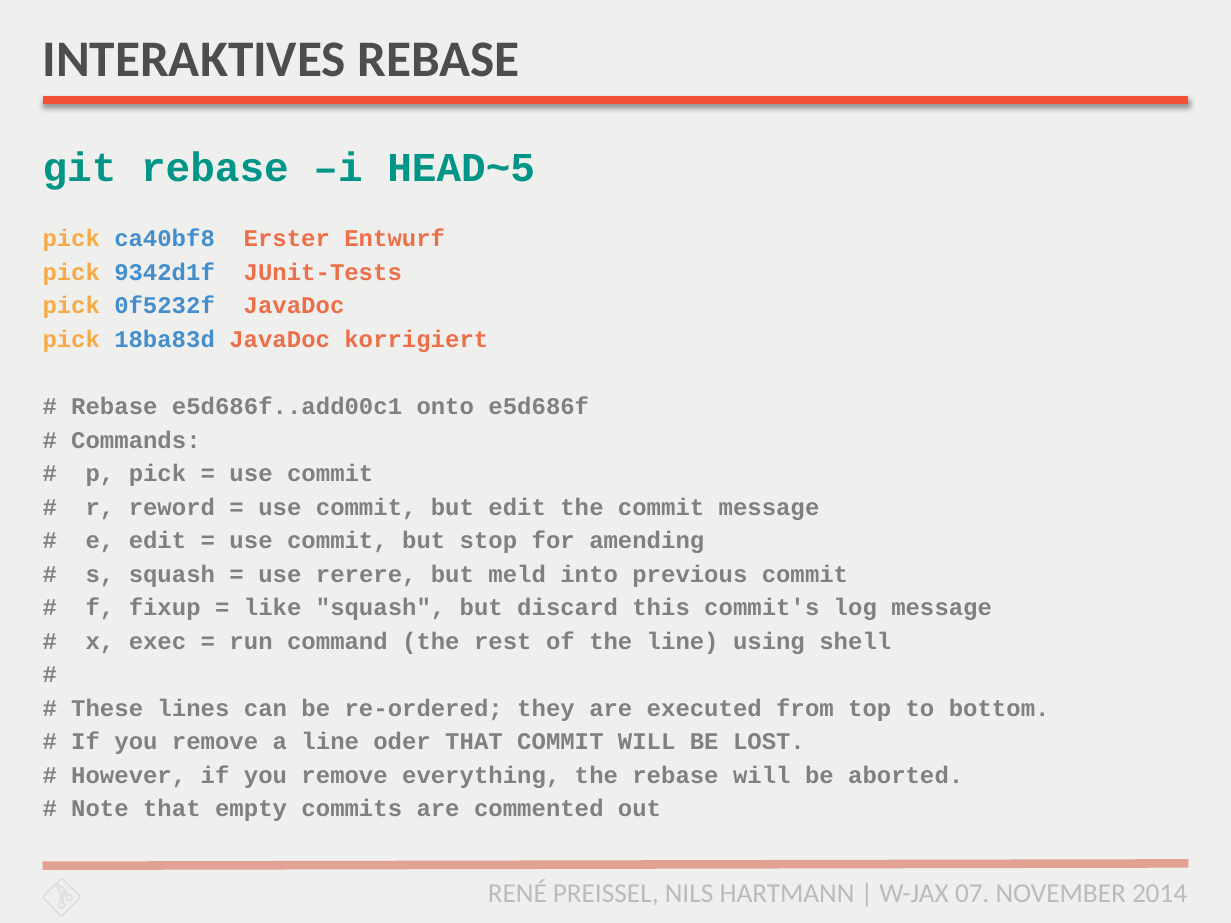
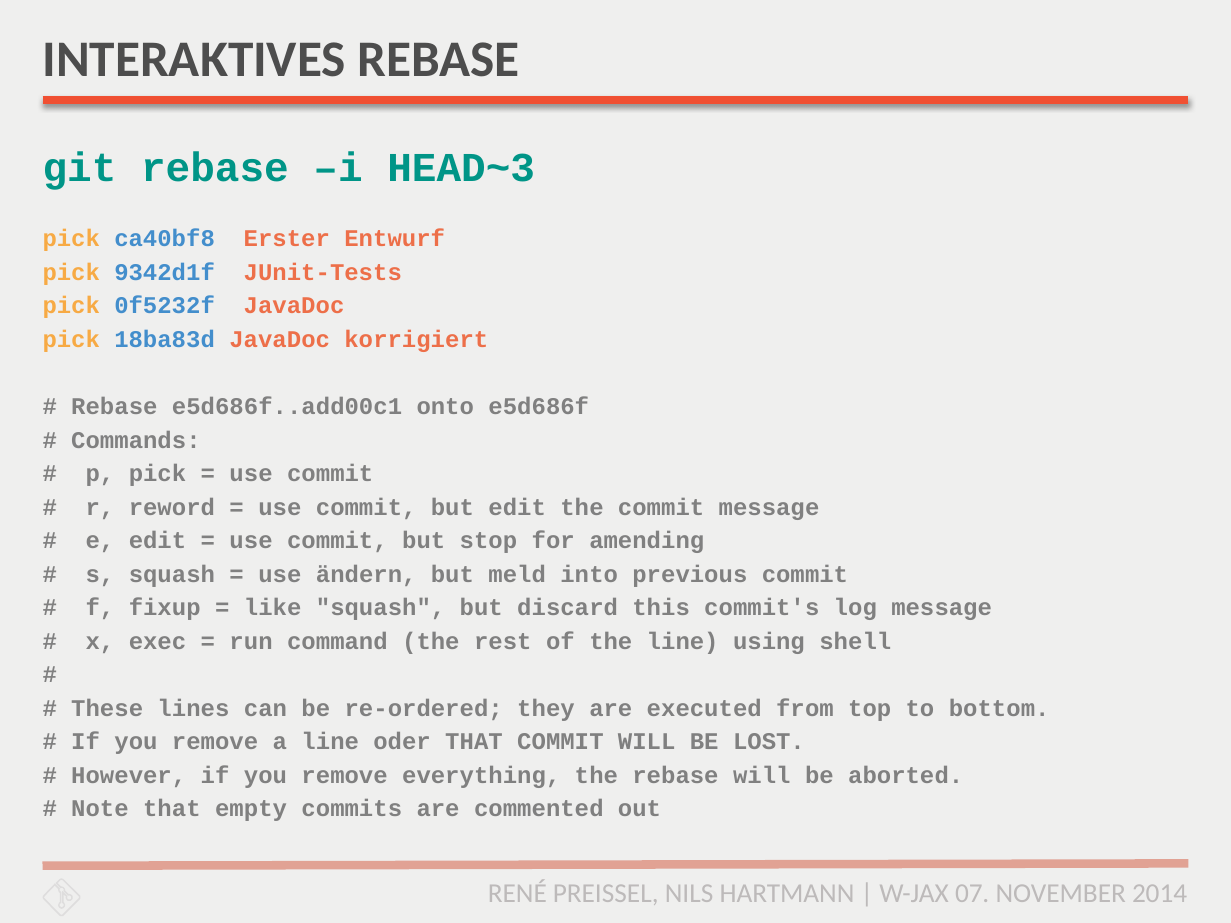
HEAD~5: HEAD~5 -> HEAD~3
rerere: rerere -> ändern
